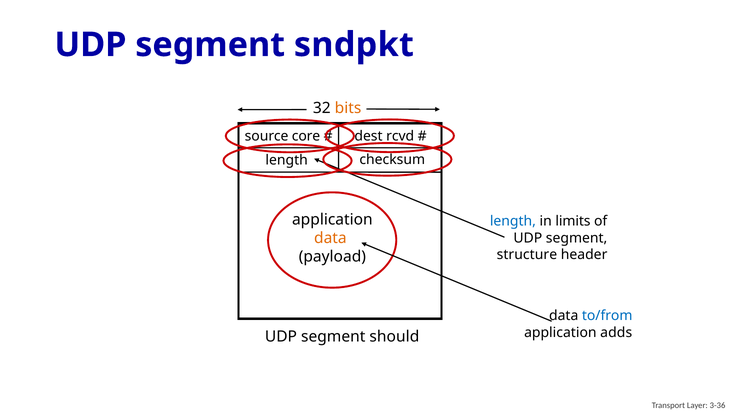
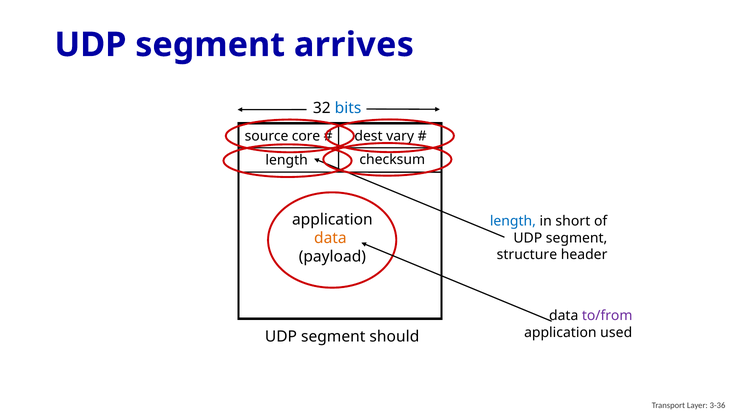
sndpkt: sndpkt -> arrives
bits colour: orange -> blue
rcvd: rcvd -> vary
limits: limits -> short
to/from colour: blue -> purple
adds: adds -> used
